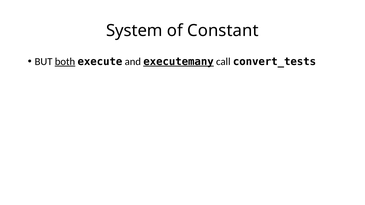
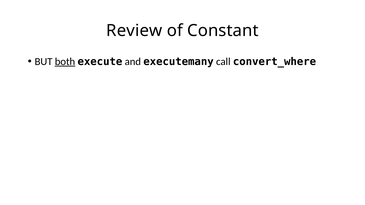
System: System -> Review
executemany underline: present -> none
convert_tests: convert_tests -> convert_where
